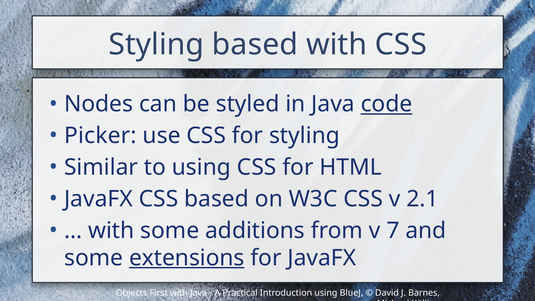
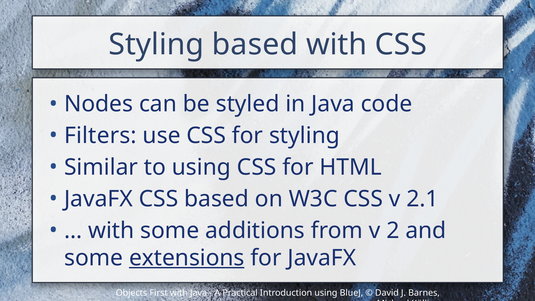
code underline: present -> none
Picker: Picker -> Filters
7: 7 -> 2
